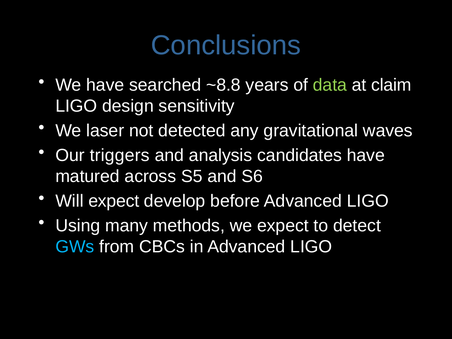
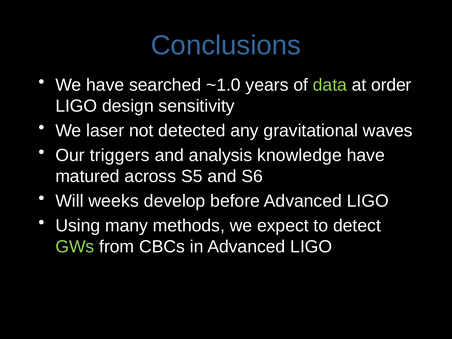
~8.8: ~8.8 -> ~1.0
claim: claim -> order
candidates: candidates -> knowledge
Will expect: expect -> weeks
GWs colour: light blue -> light green
